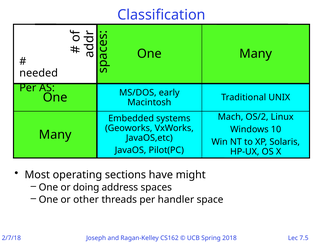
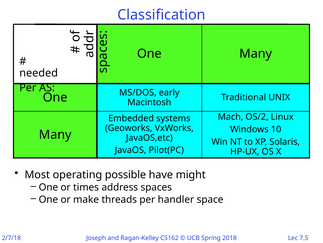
sections: sections -> possible
doing: doing -> times
other: other -> make
